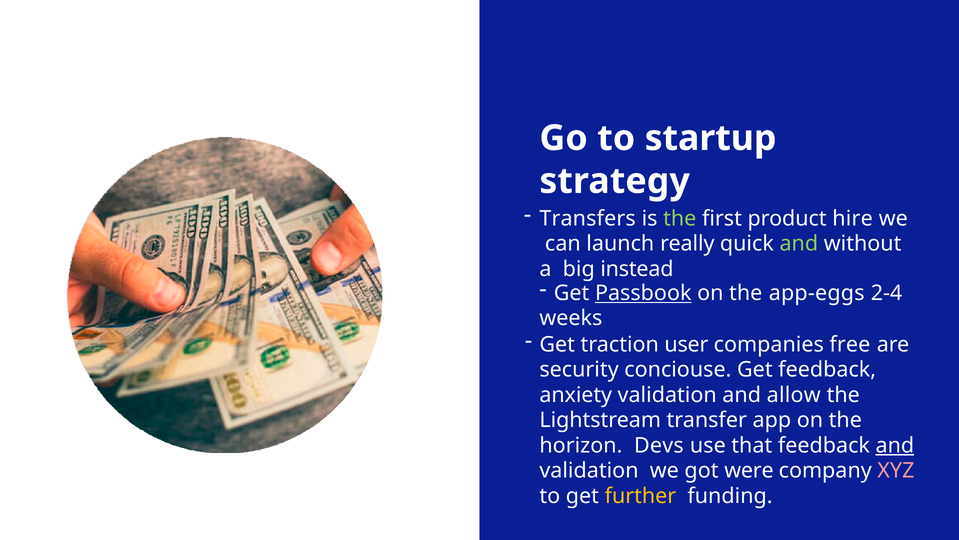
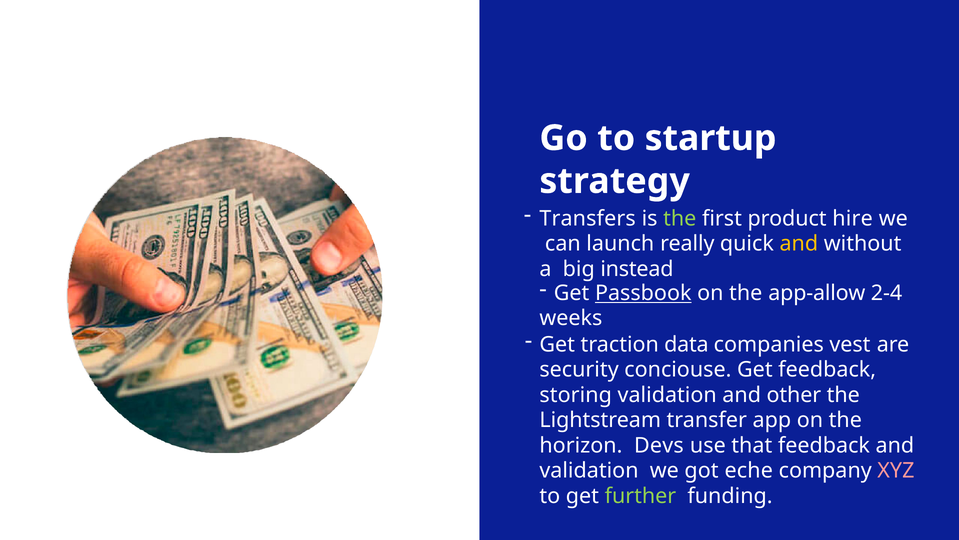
and at (799, 244) colour: light green -> yellow
app-eggs: app-eggs -> app-allow
user: user -> data
free: free -> vest
anxiety: anxiety -> storing
allow: allow -> other
and at (895, 445) underline: present -> none
were: were -> eche
further colour: yellow -> light green
